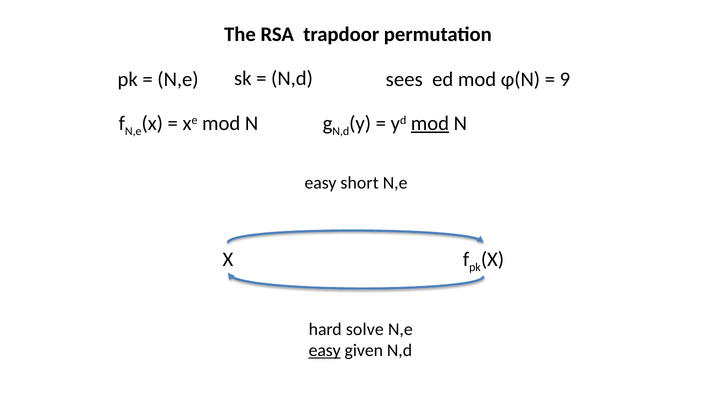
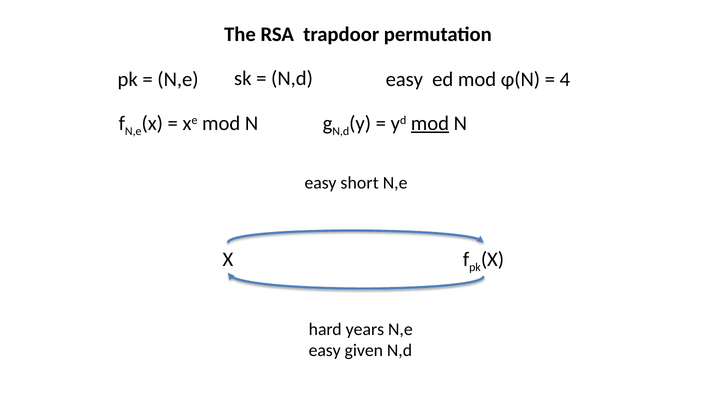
N,d sees: sees -> easy
9: 9 -> 4
solve: solve -> years
easy at (325, 350) underline: present -> none
